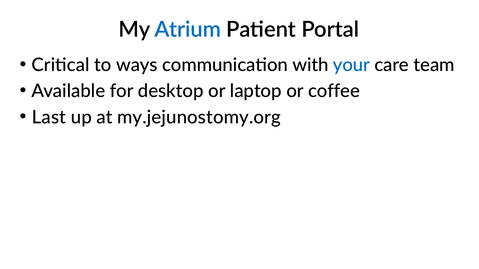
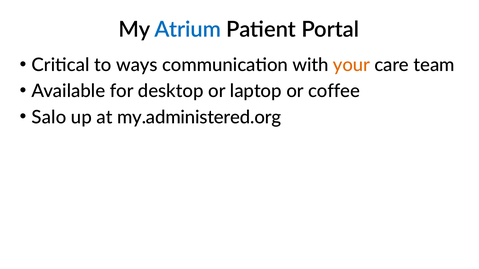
your colour: blue -> orange
Last: Last -> Salo
my.jejunostomy.org: my.jejunostomy.org -> my.administered.org
